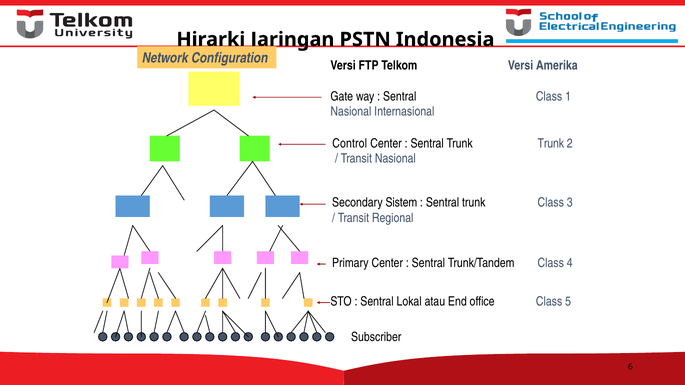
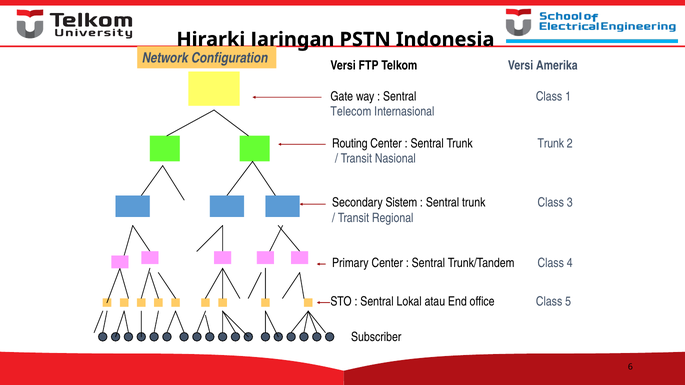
Nasional at (351, 112): Nasional -> Telecom
Control: Control -> Routing
